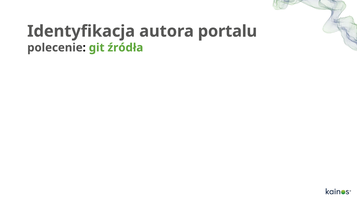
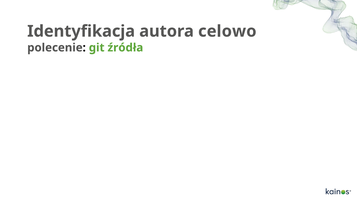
portalu: portalu -> celowo
